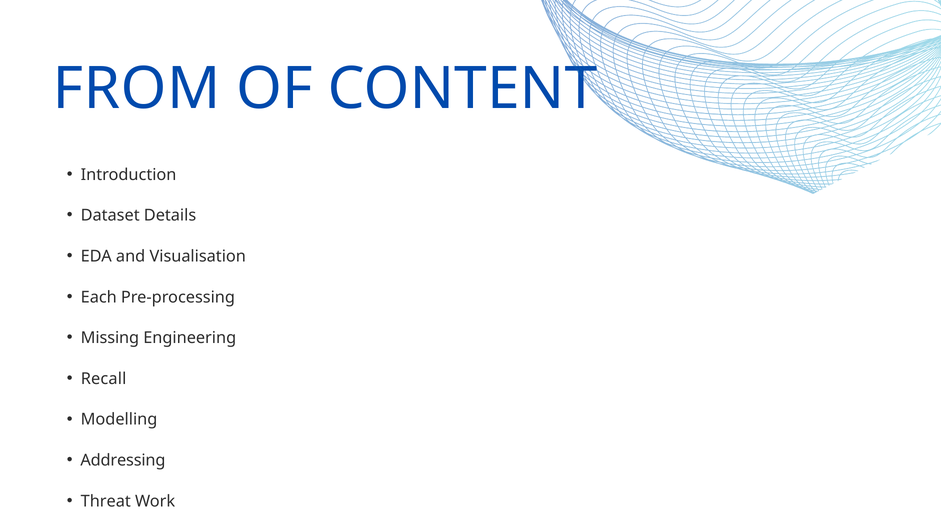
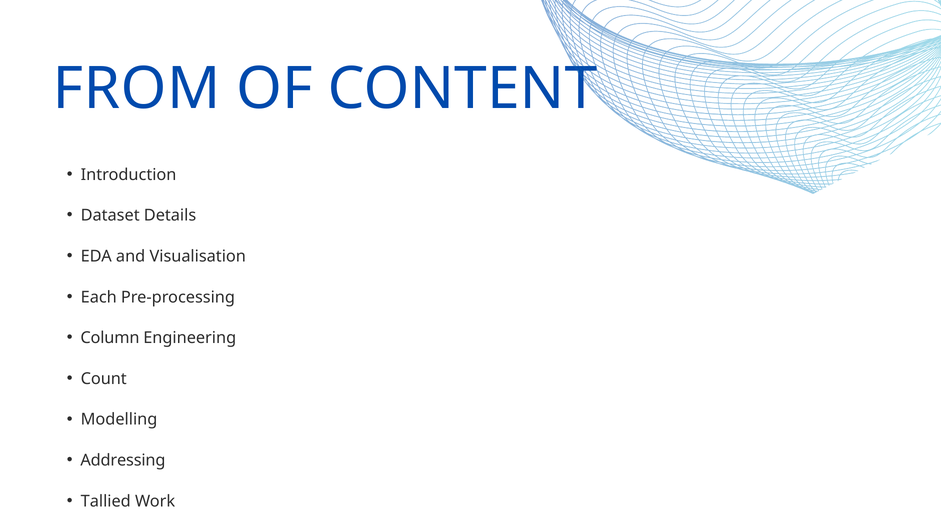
Missing: Missing -> Column
Recall: Recall -> Count
Threat: Threat -> Tallied
